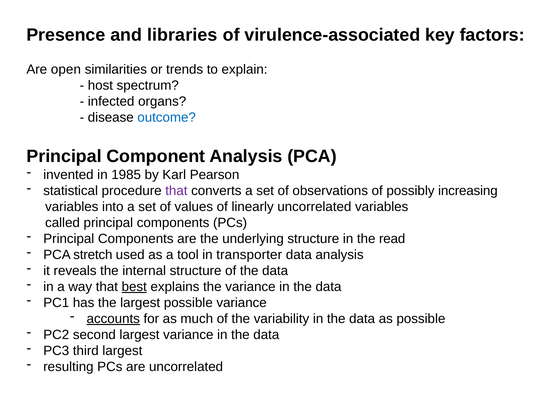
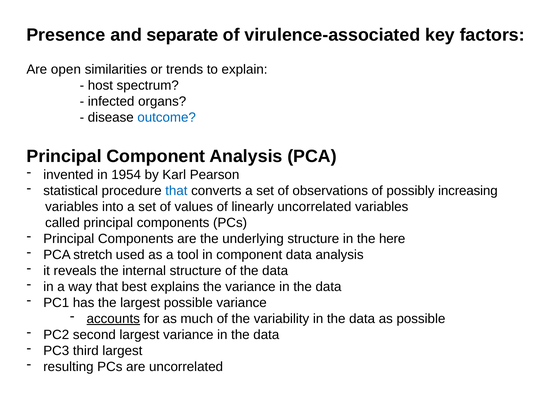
libraries: libraries -> separate
1985: 1985 -> 1954
that at (176, 191) colour: purple -> blue
read: read -> here
in transporter: transporter -> component
best underline: present -> none
